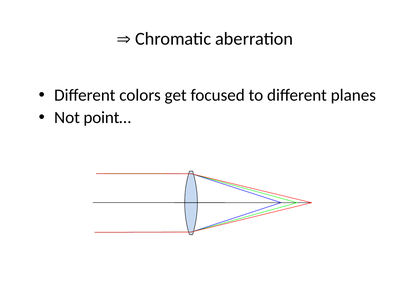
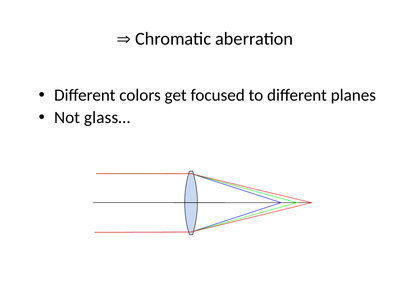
point…: point… -> glass…
